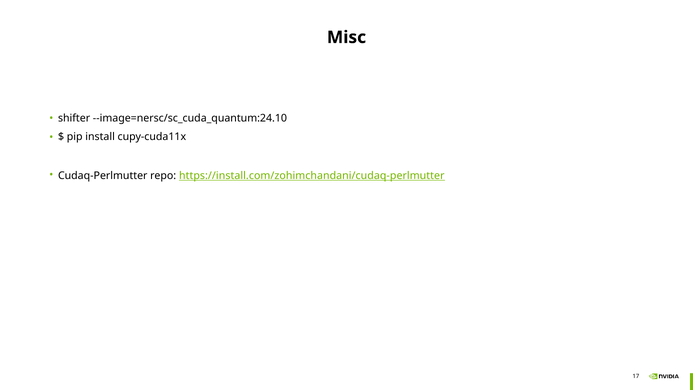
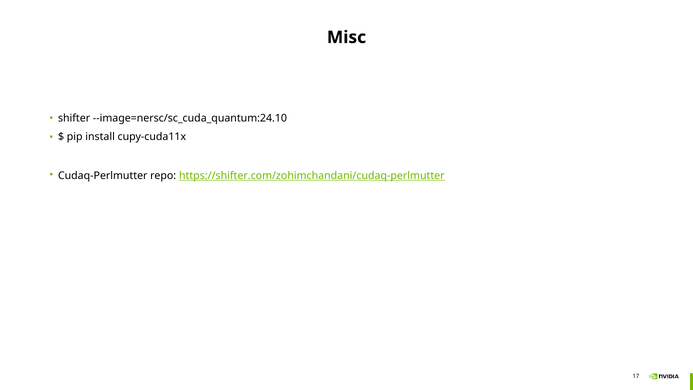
https://install.com/zohimchandani/cudaq-perlmutter: https://install.com/zohimchandani/cudaq-perlmutter -> https://shifter.com/zohimchandani/cudaq-perlmutter
